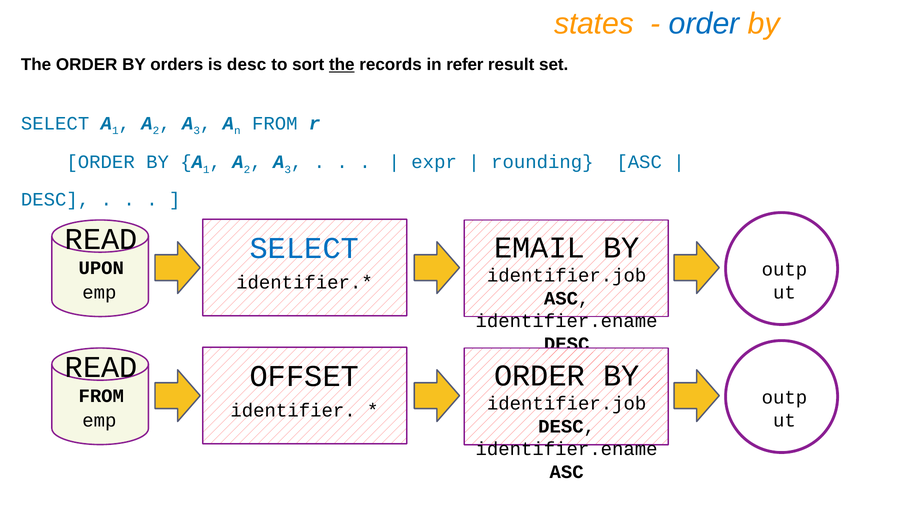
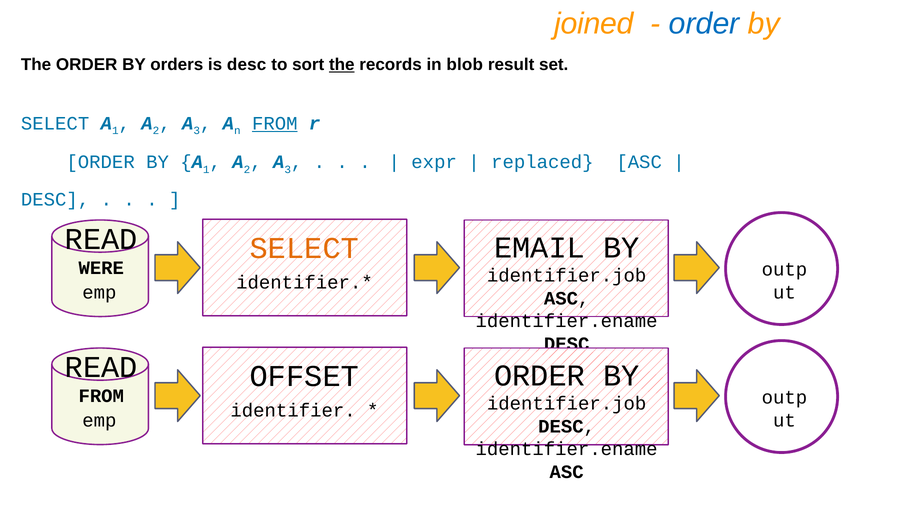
states: states -> joined
refer: refer -> blob
FROM at (275, 124) underline: none -> present
rounding: rounding -> replaced
SELECT at (304, 249) colour: blue -> orange
UPON: UPON -> WERE
